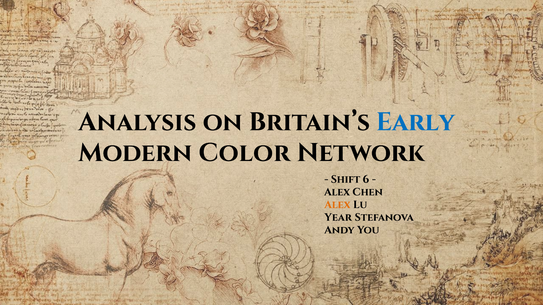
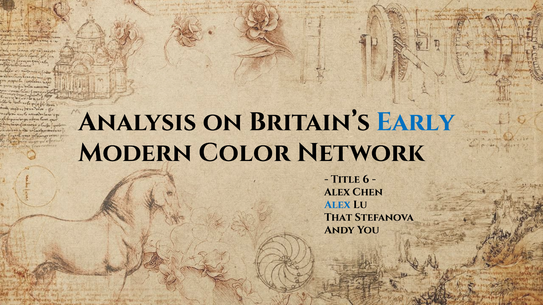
Shift: Shift -> Title
Alex at (337, 205) colour: orange -> blue
Year: Year -> That
